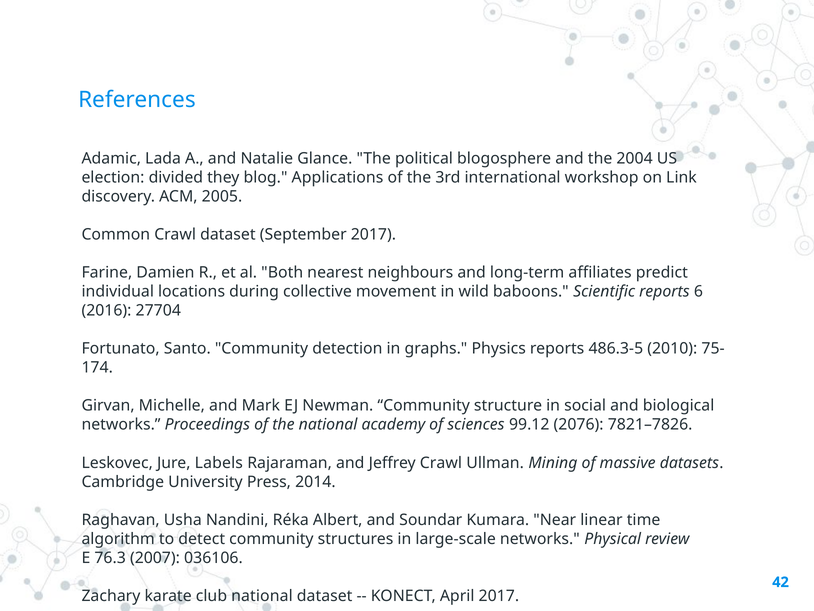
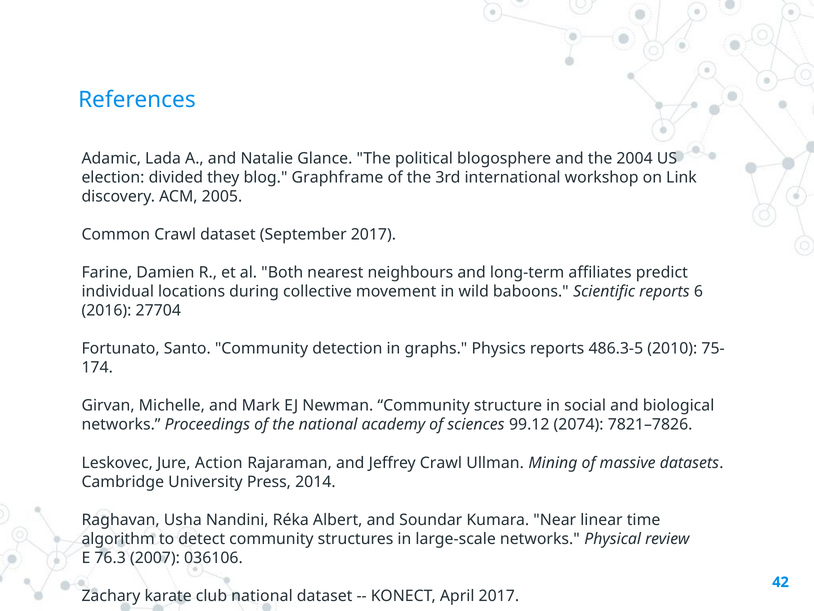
Applications: Applications -> Graphframe
2076: 2076 -> 2074
Labels: Labels -> Action
